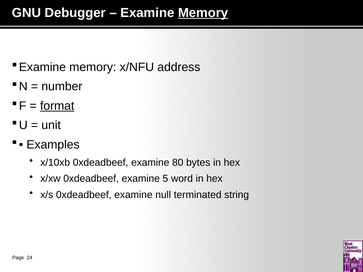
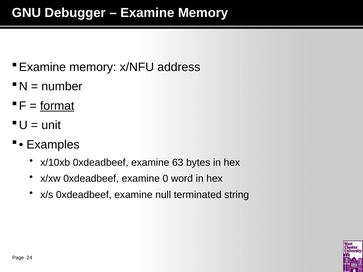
Memory at (203, 13) underline: present -> none
80: 80 -> 63
5: 5 -> 0
